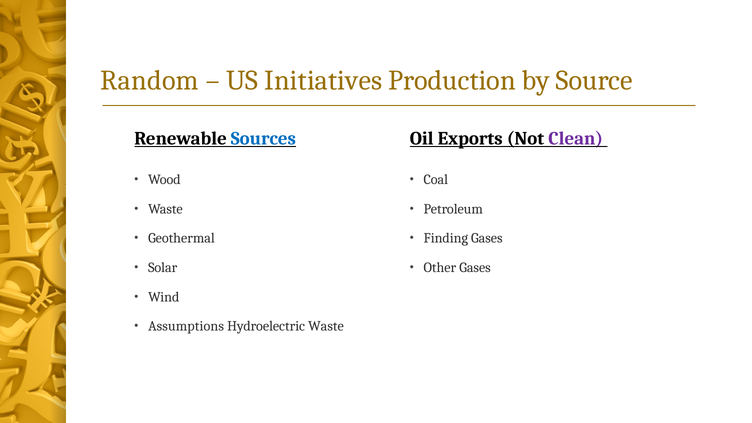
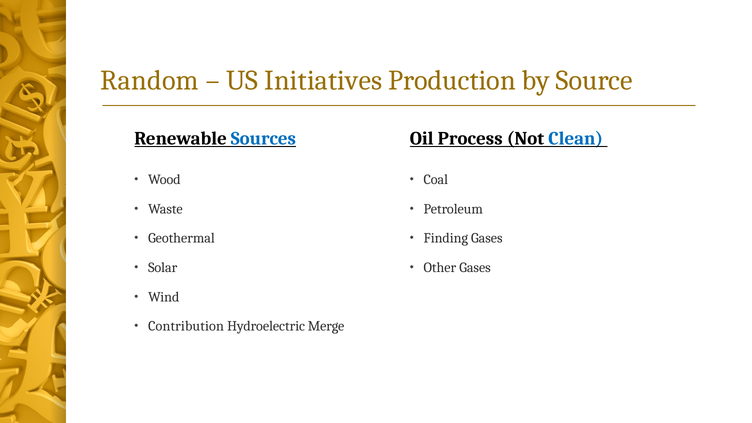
Exports: Exports -> Process
Clean colour: purple -> blue
Assumptions: Assumptions -> Contribution
Hydroelectric Waste: Waste -> Merge
